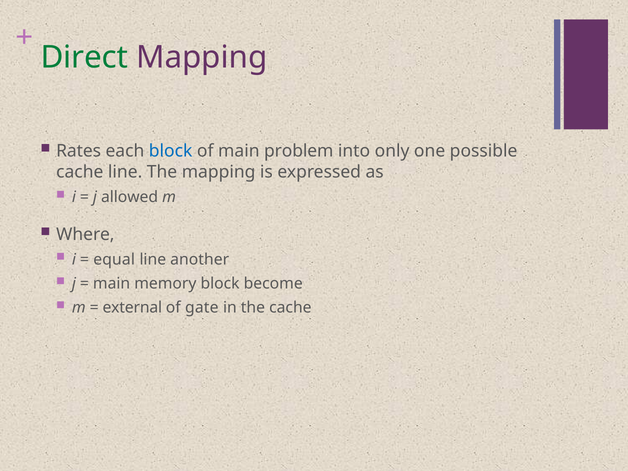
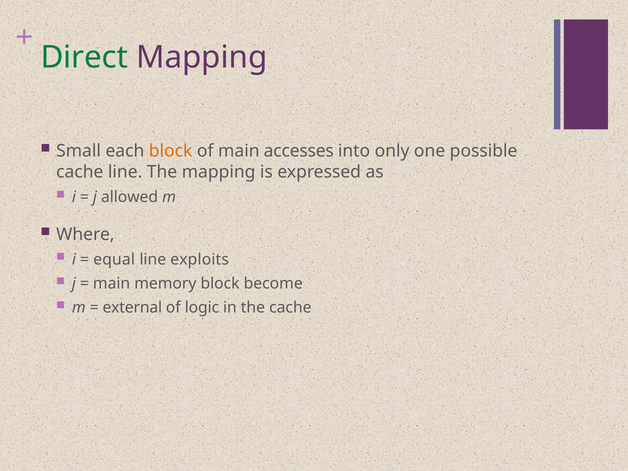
Rates: Rates -> Small
block at (171, 151) colour: blue -> orange
problem: problem -> accesses
another: another -> exploits
gate: gate -> logic
